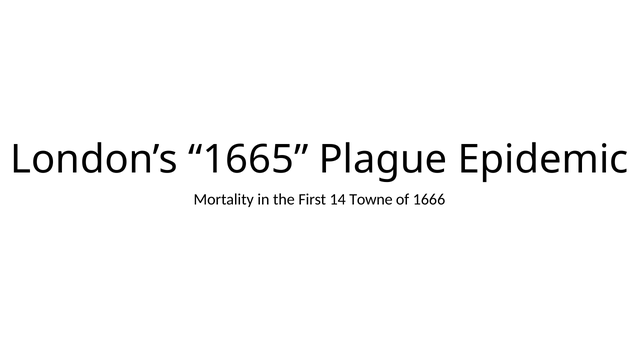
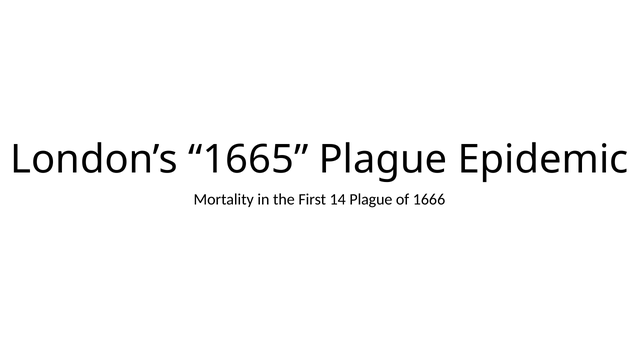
14 Towne: Towne -> Plague
